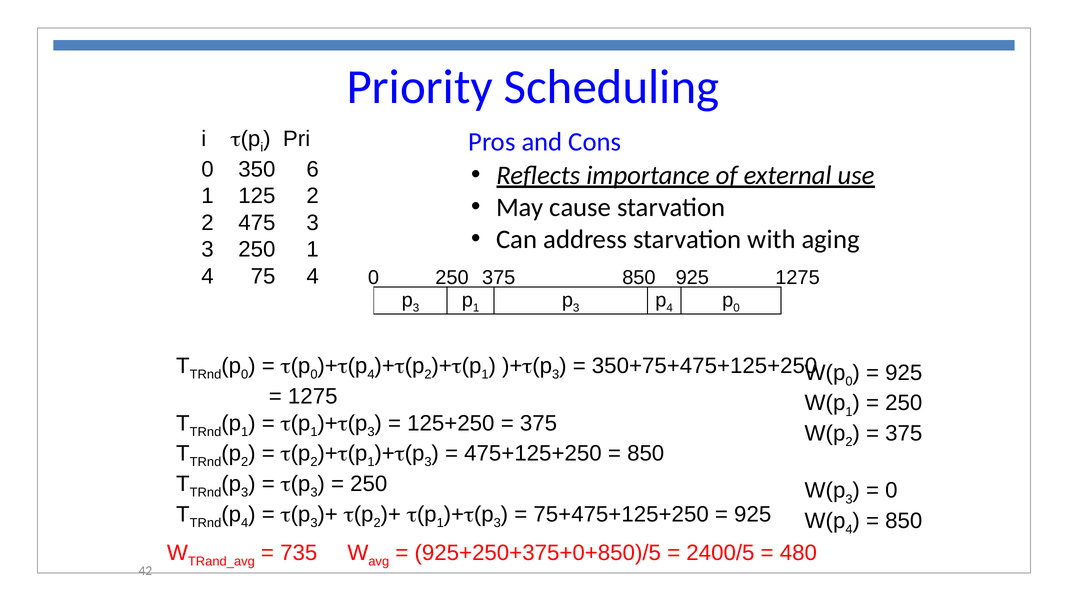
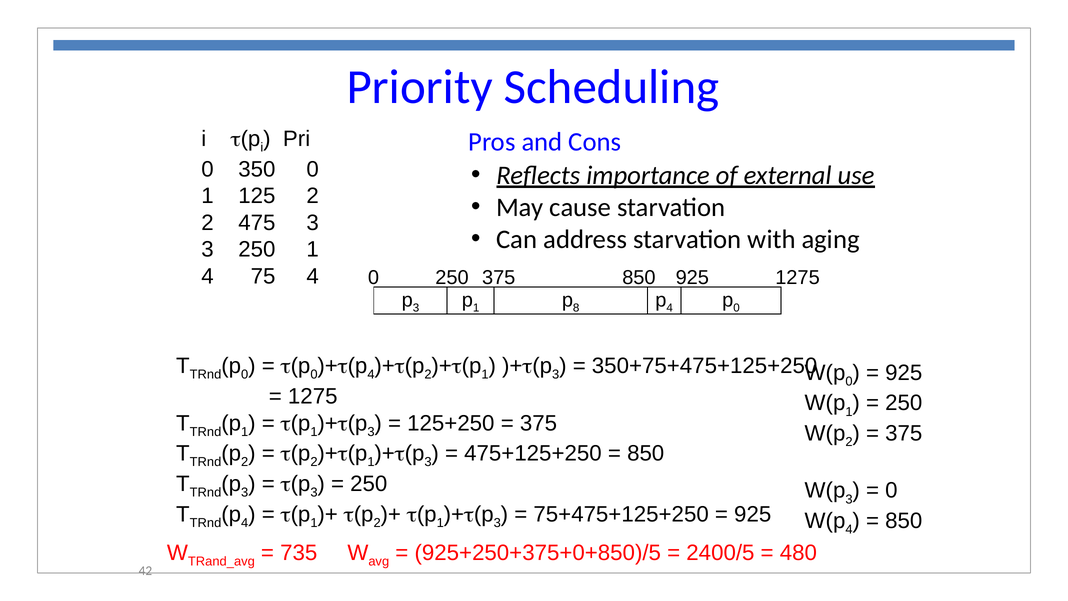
350 6: 6 -> 0
3 at (576, 308): 3 -> 8
3 at (314, 523): 3 -> 1
